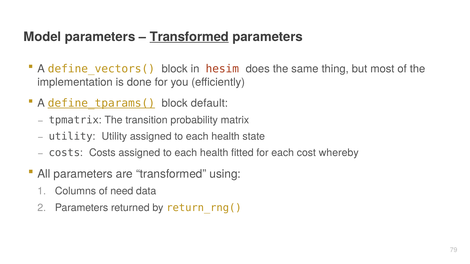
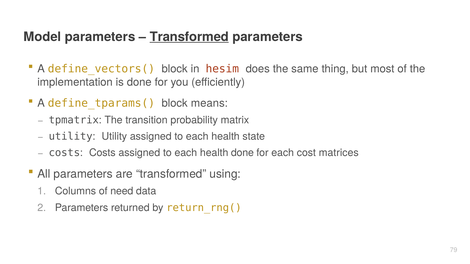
define_tparams( underline: present -> none
default: default -> means
health fitted: fitted -> done
whereby: whereby -> matrices
